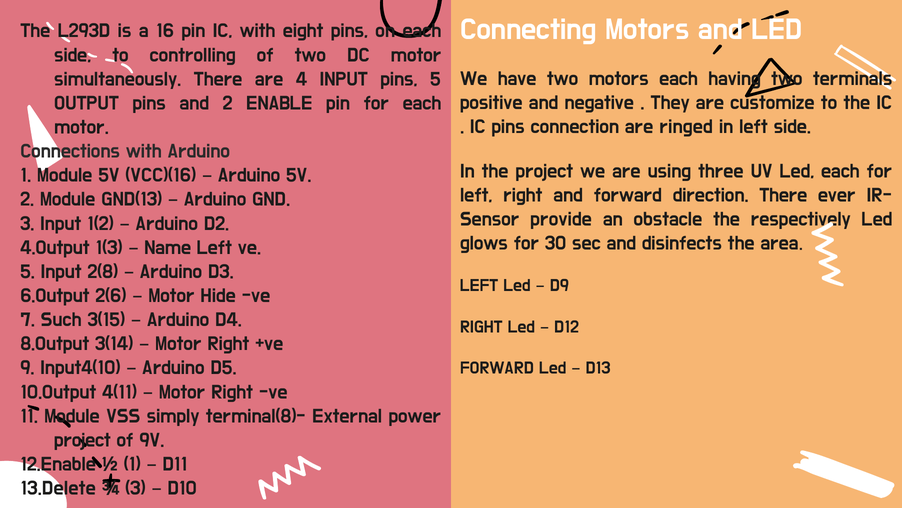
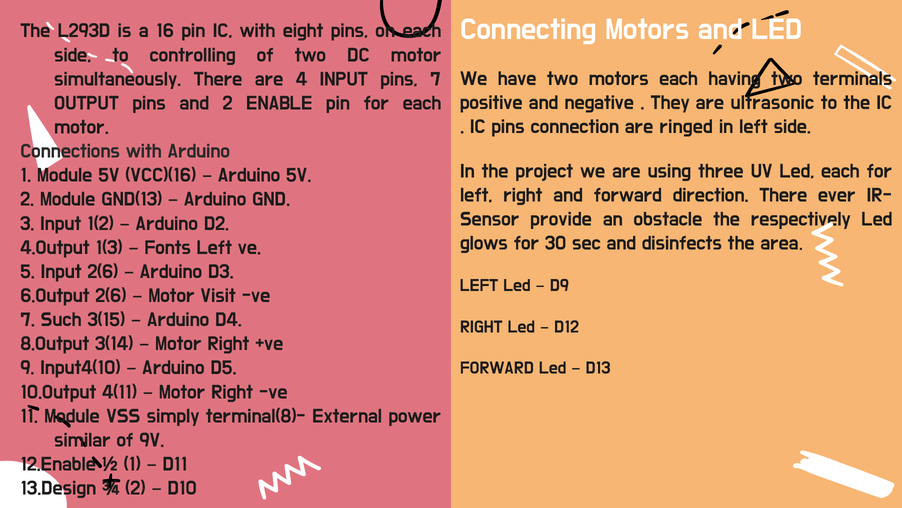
pins 5: 5 -> 7
customize: customize -> ultrasonic
Name: Name -> Fonts
Input 2(8: 2(8 -> 2(6
Hide: Hide -> Visit
project at (82, 440): project -> similar
13.Delete: 13.Delete -> 13.Design
¾ 3: 3 -> 2
